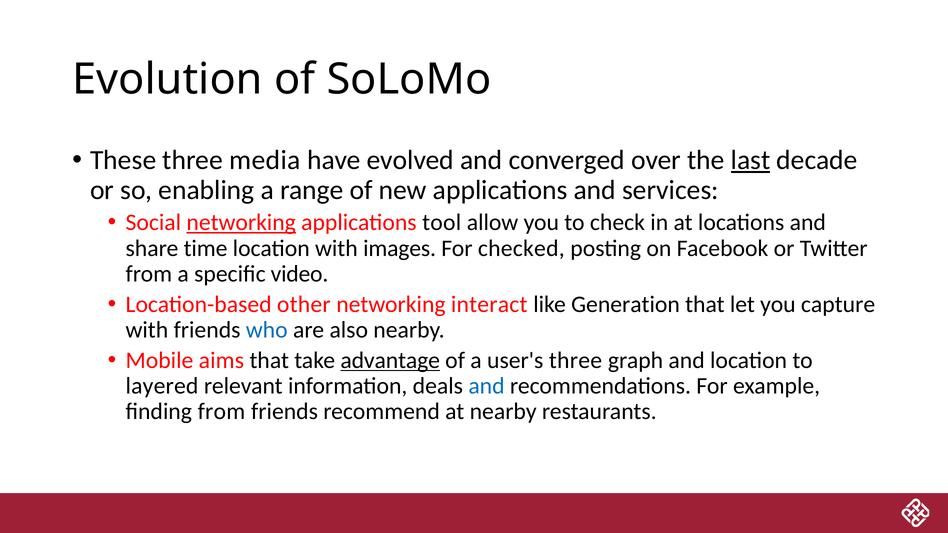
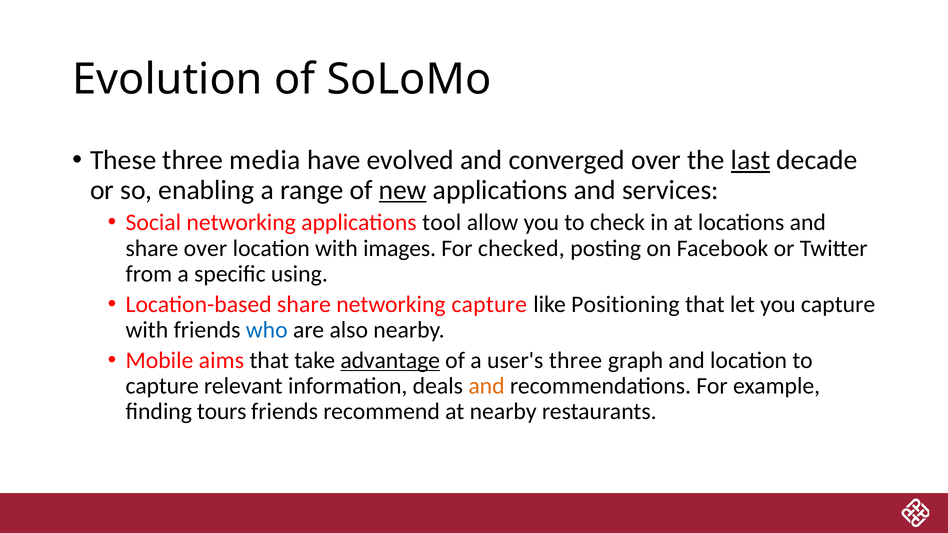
new underline: none -> present
networking at (241, 223) underline: present -> none
share time: time -> over
video: video -> using
Location-based other: other -> share
networking interact: interact -> capture
Generation: Generation -> Positioning
layered at (162, 386): layered -> capture
and at (487, 386) colour: blue -> orange
finding from: from -> tours
